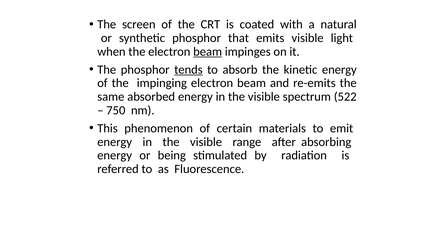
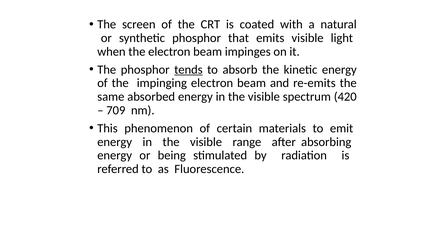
beam at (208, 52) underline: present -> none
522: 522 -> 420
750: 750 -> 709
